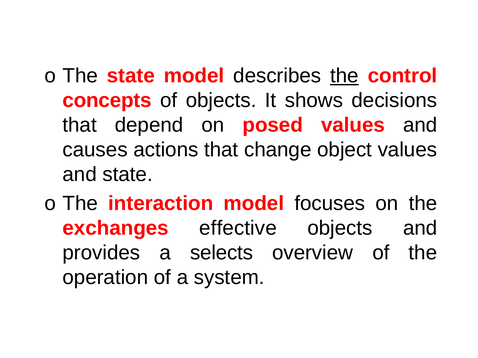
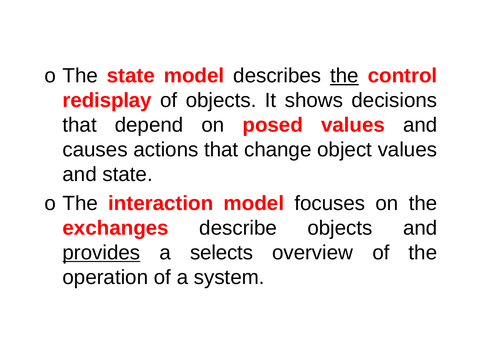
concepts: concepts -> redisplay
effective: effective -> describe
provides underline: none -> present
